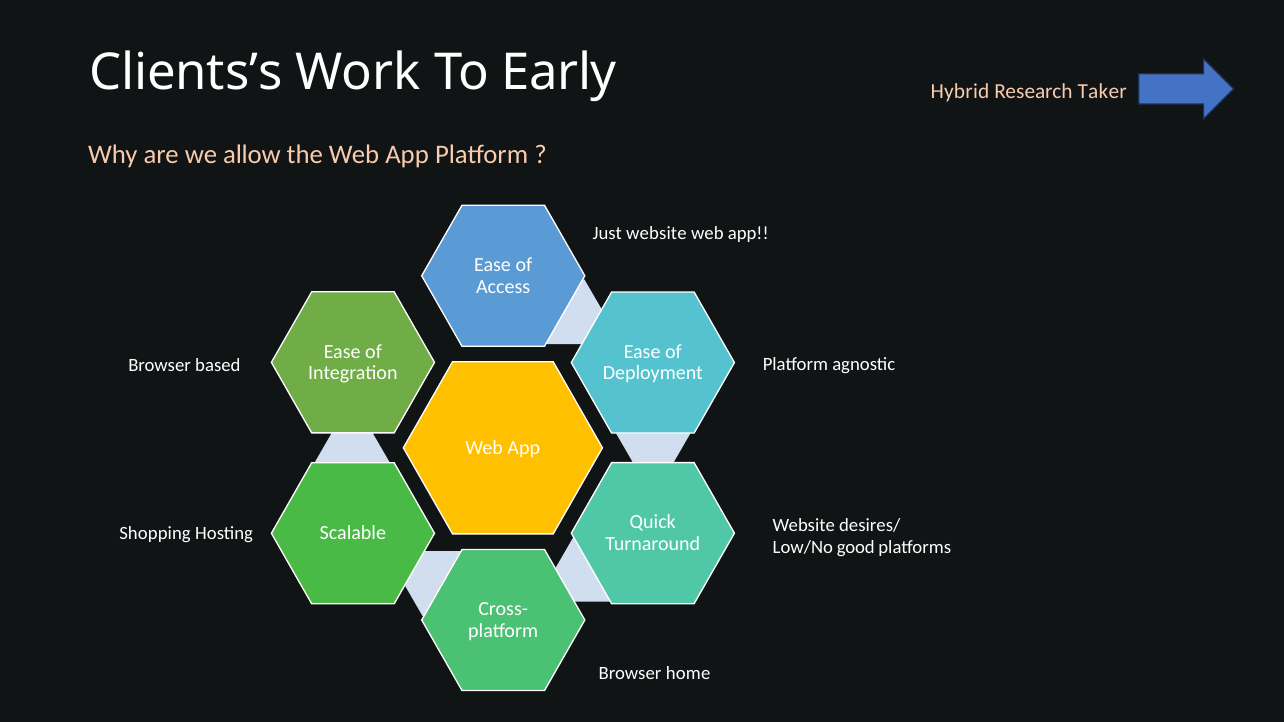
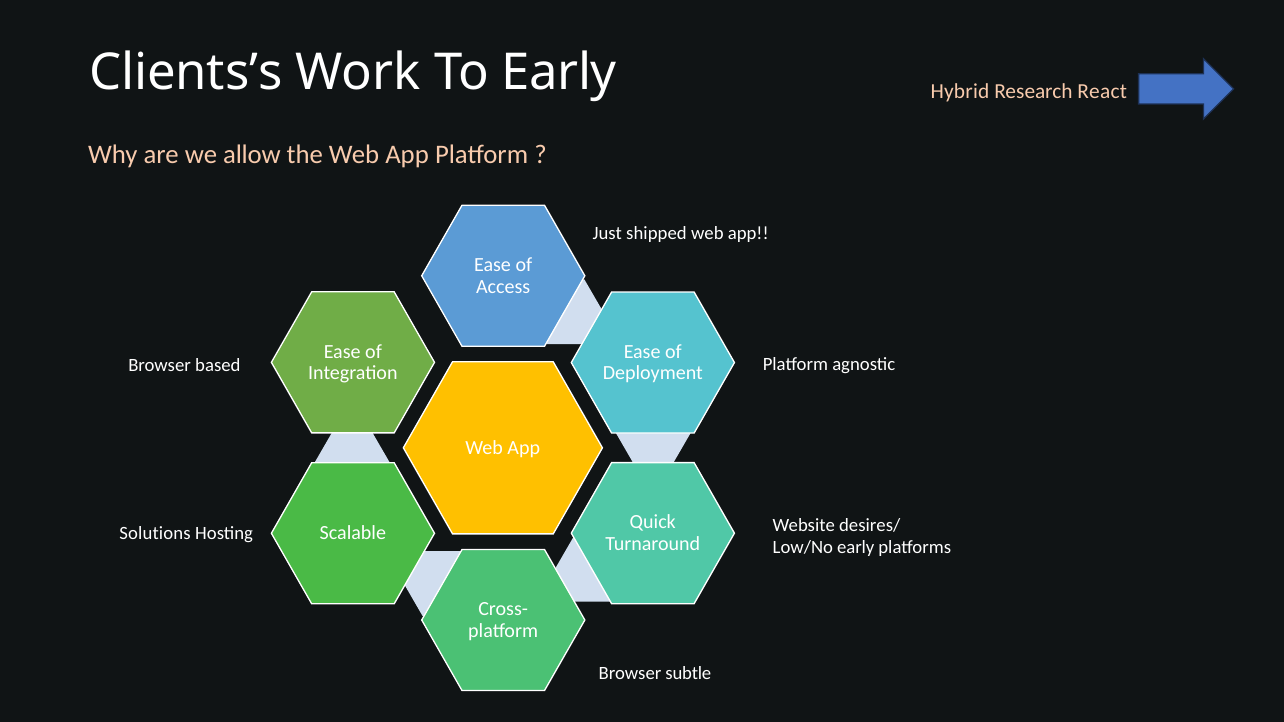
Taker: Taker -> React
Just website: website -> shipped
Shopping: Shopping -> Solutions
Low/No good: good -> early
home: home -> subtle
